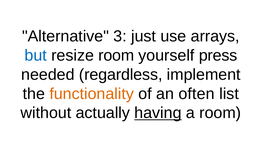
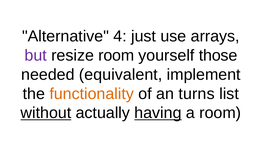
3: 3 -> 4
but colour: blue -> purple
press: press -> those
regardless: regardless -> equivalent
often: often -> turns
without underline: none -> present
